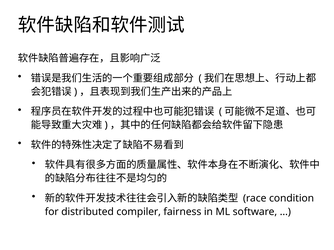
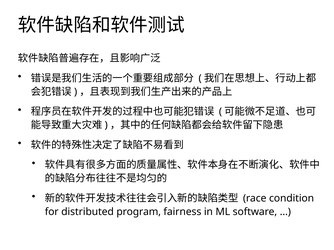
compiler: compiler -> program
